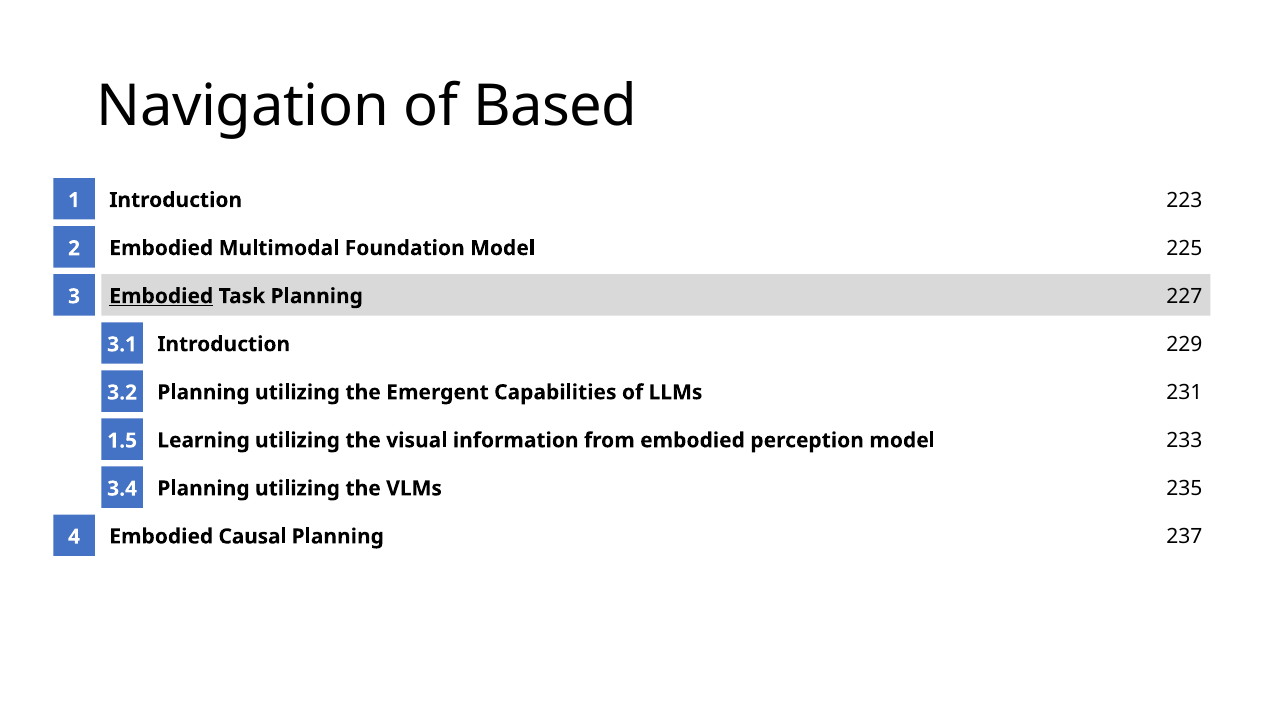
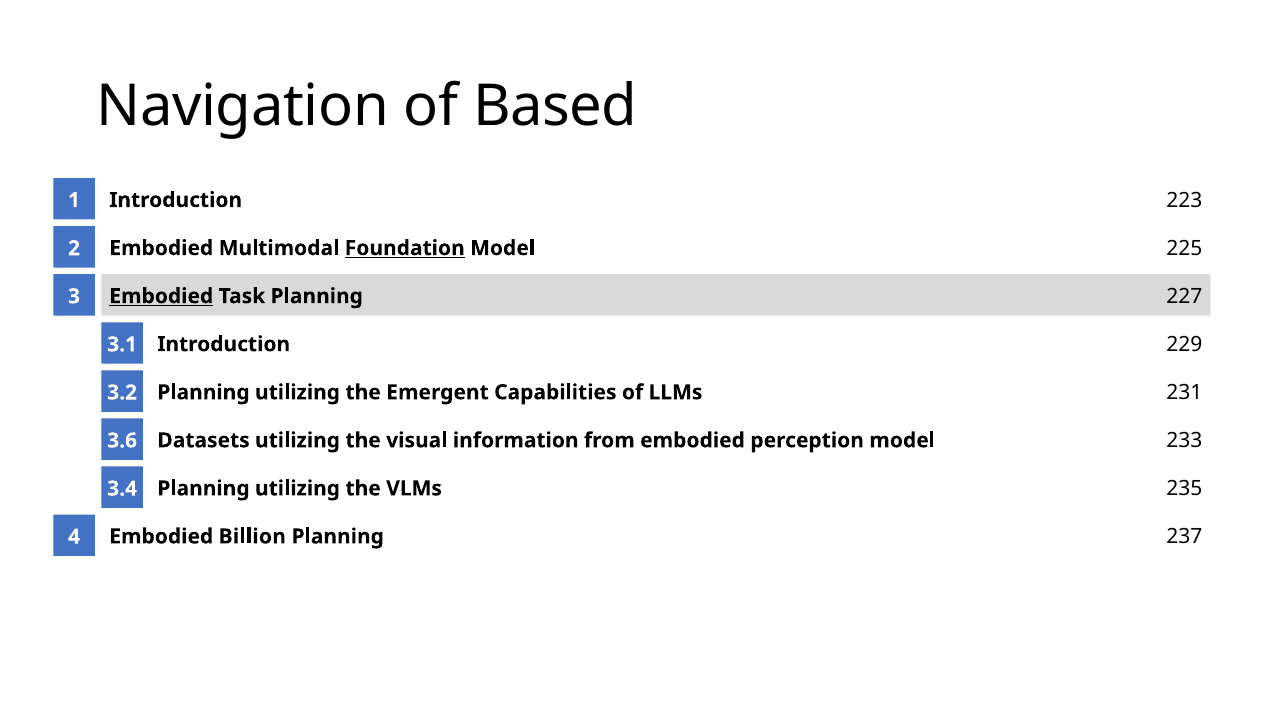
Foundation underline: none -> present
Learning: Learning -> Datasets
1.5: 1.5 -> 3.6
Causal: Causal -> Billion
